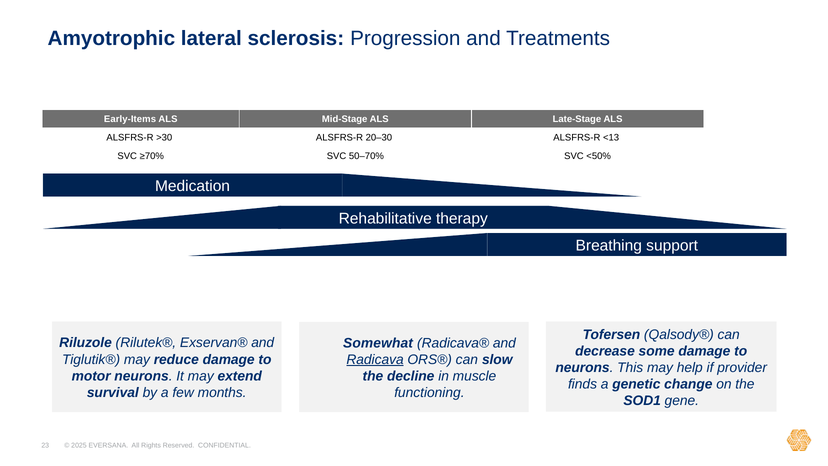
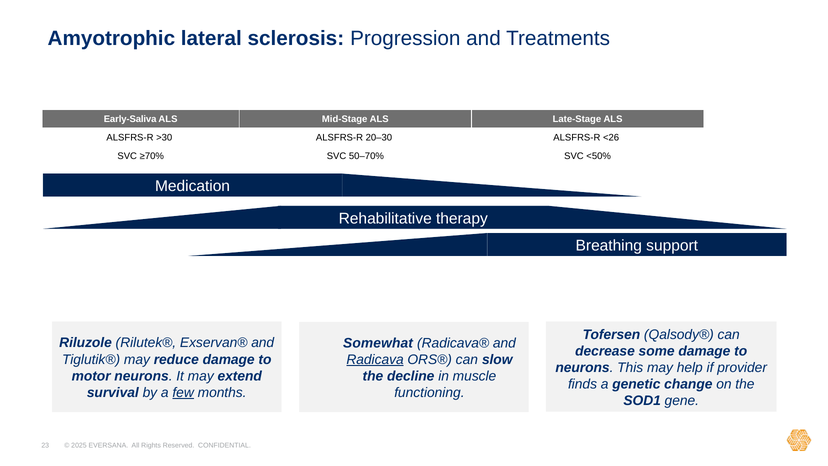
Early-Items: Early-Items -> Early-Saliva
<13: <13 -> <26
few underline: none -> present
